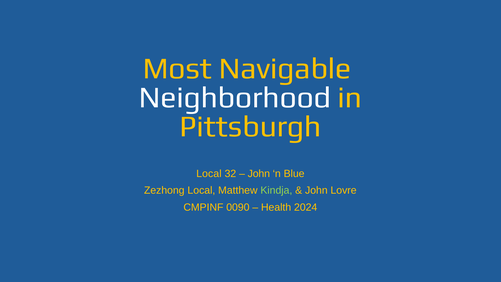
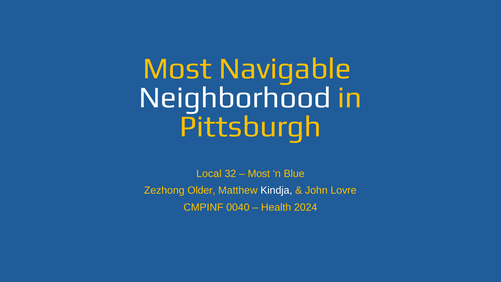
John at (259, 174): John -> Most
Zezhong Local: Local -> Older
Kindja colour: light green -> white
0090: 0090 -> 0040
